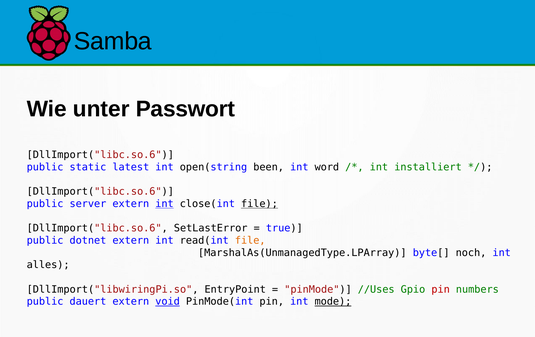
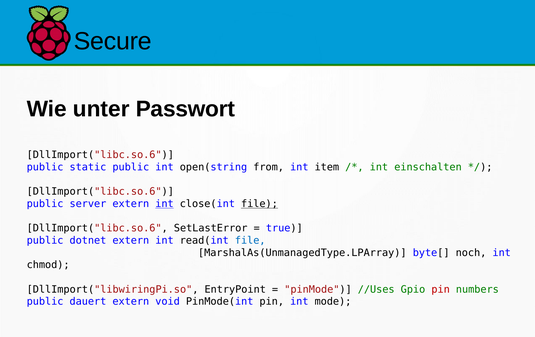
Samba: Samba -> Secure
static latest: latest -> public
been: been -> from
word: word -> item
installiert: installiert -> einschalten
file at (250, 241) colour: orange -> blue
alles: alles -> chmod
void underline: present -> none
mode underline: present -> none
